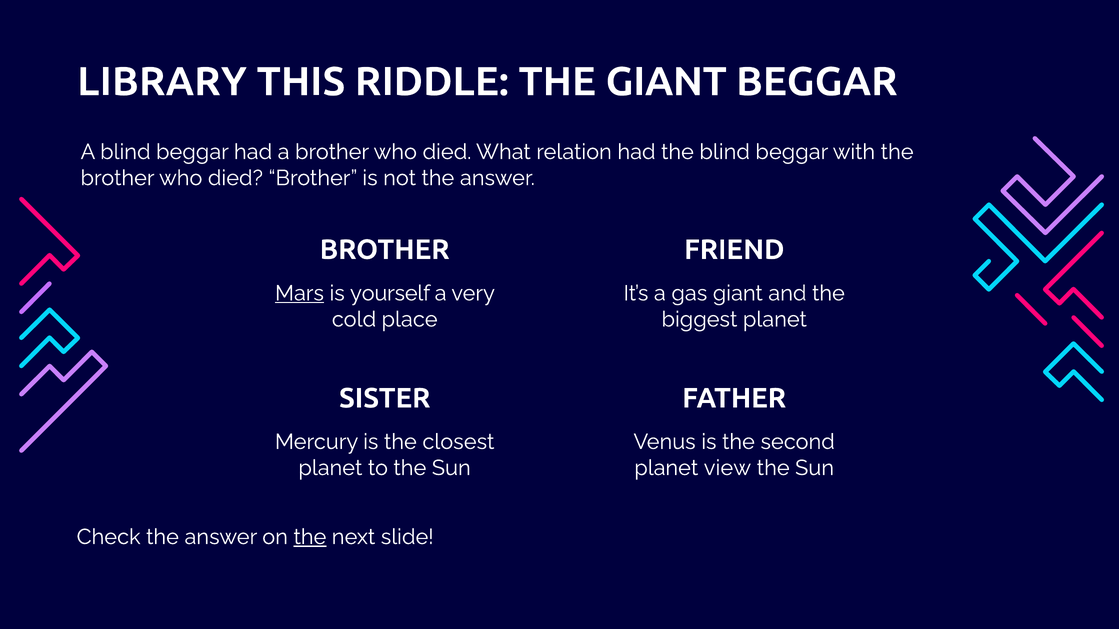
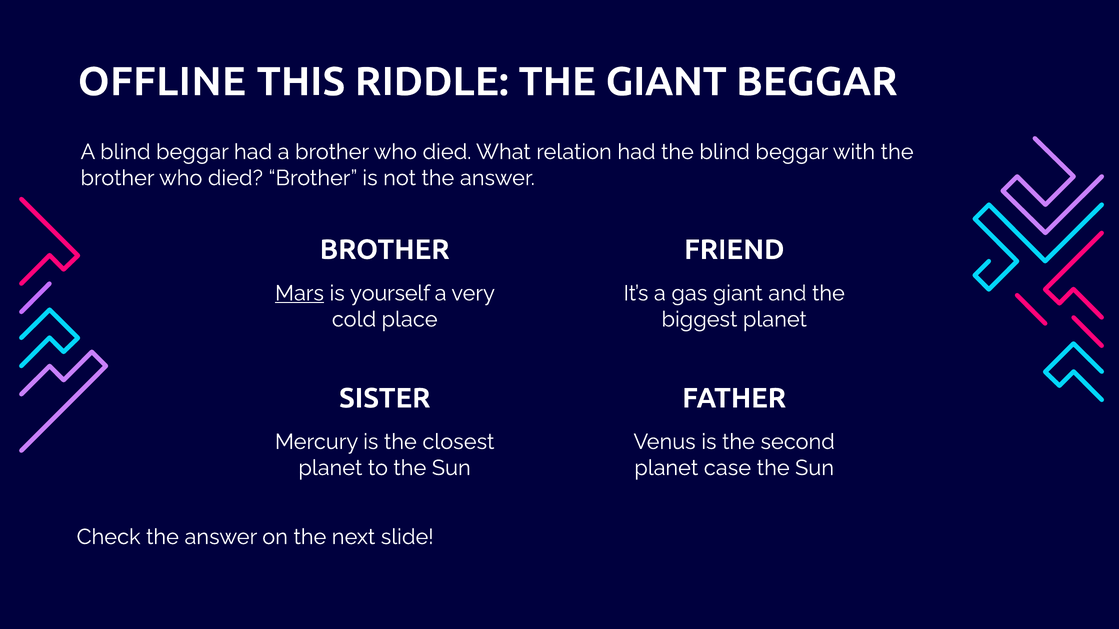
LIBRARY: LIBRARY -> OFFLINE
view: view -> case
the at (310, 537) underline: present -> none
